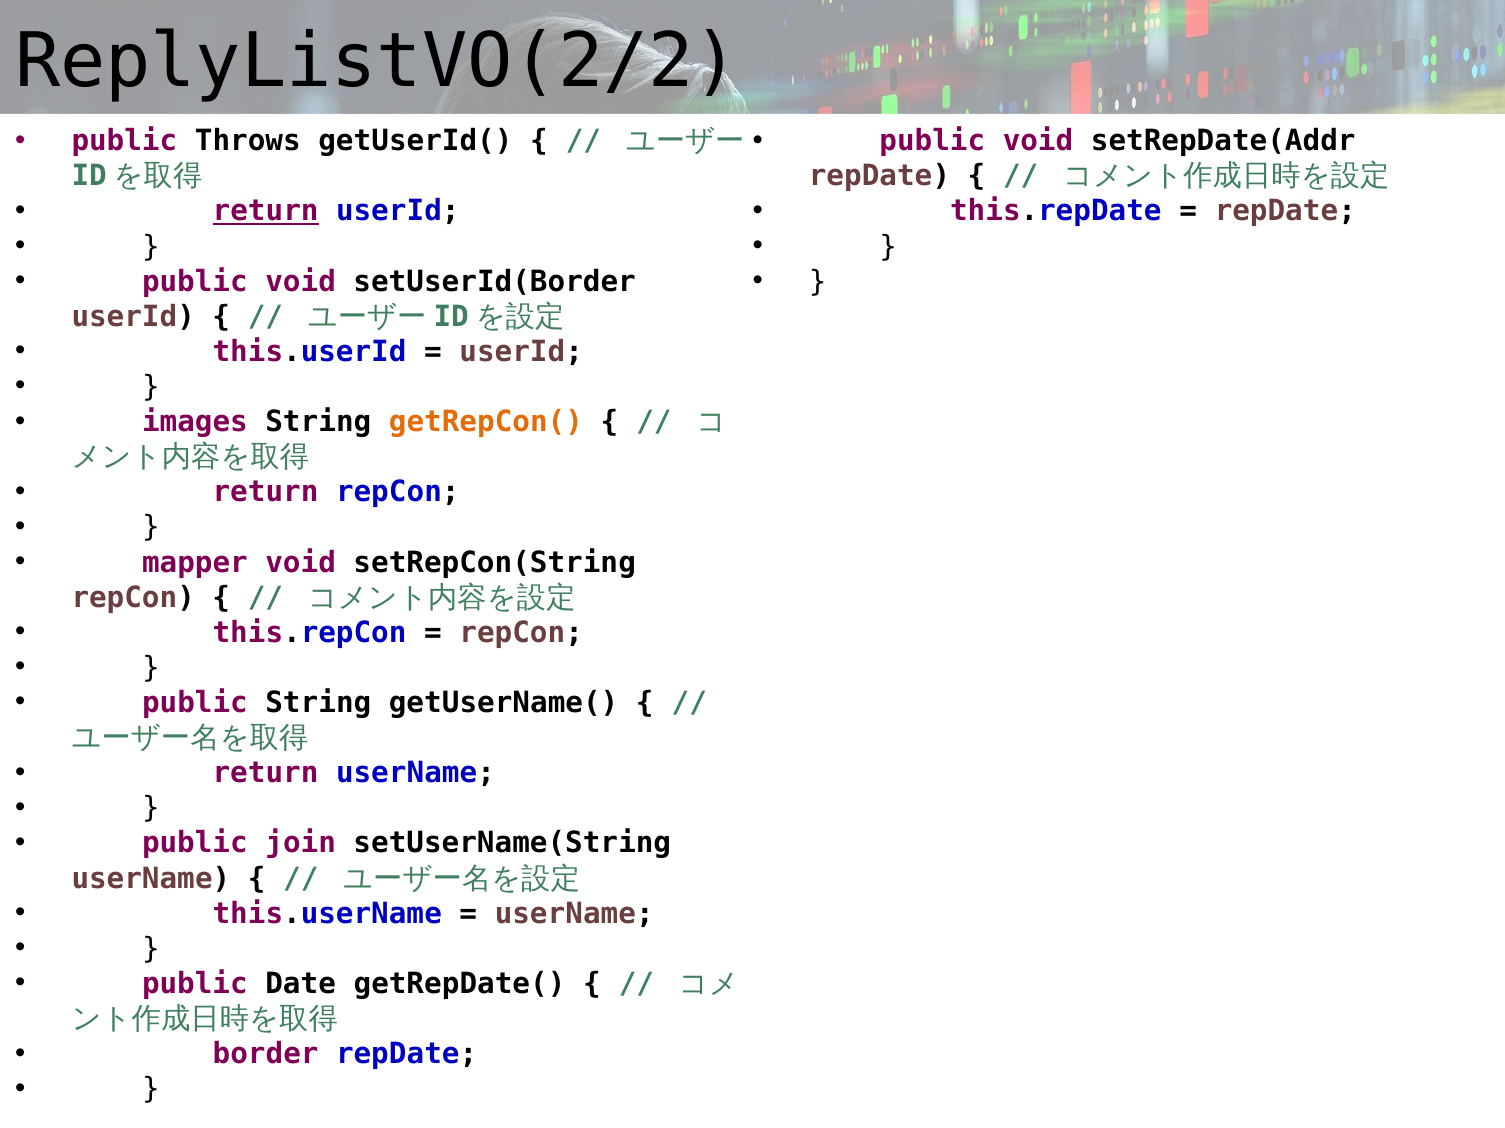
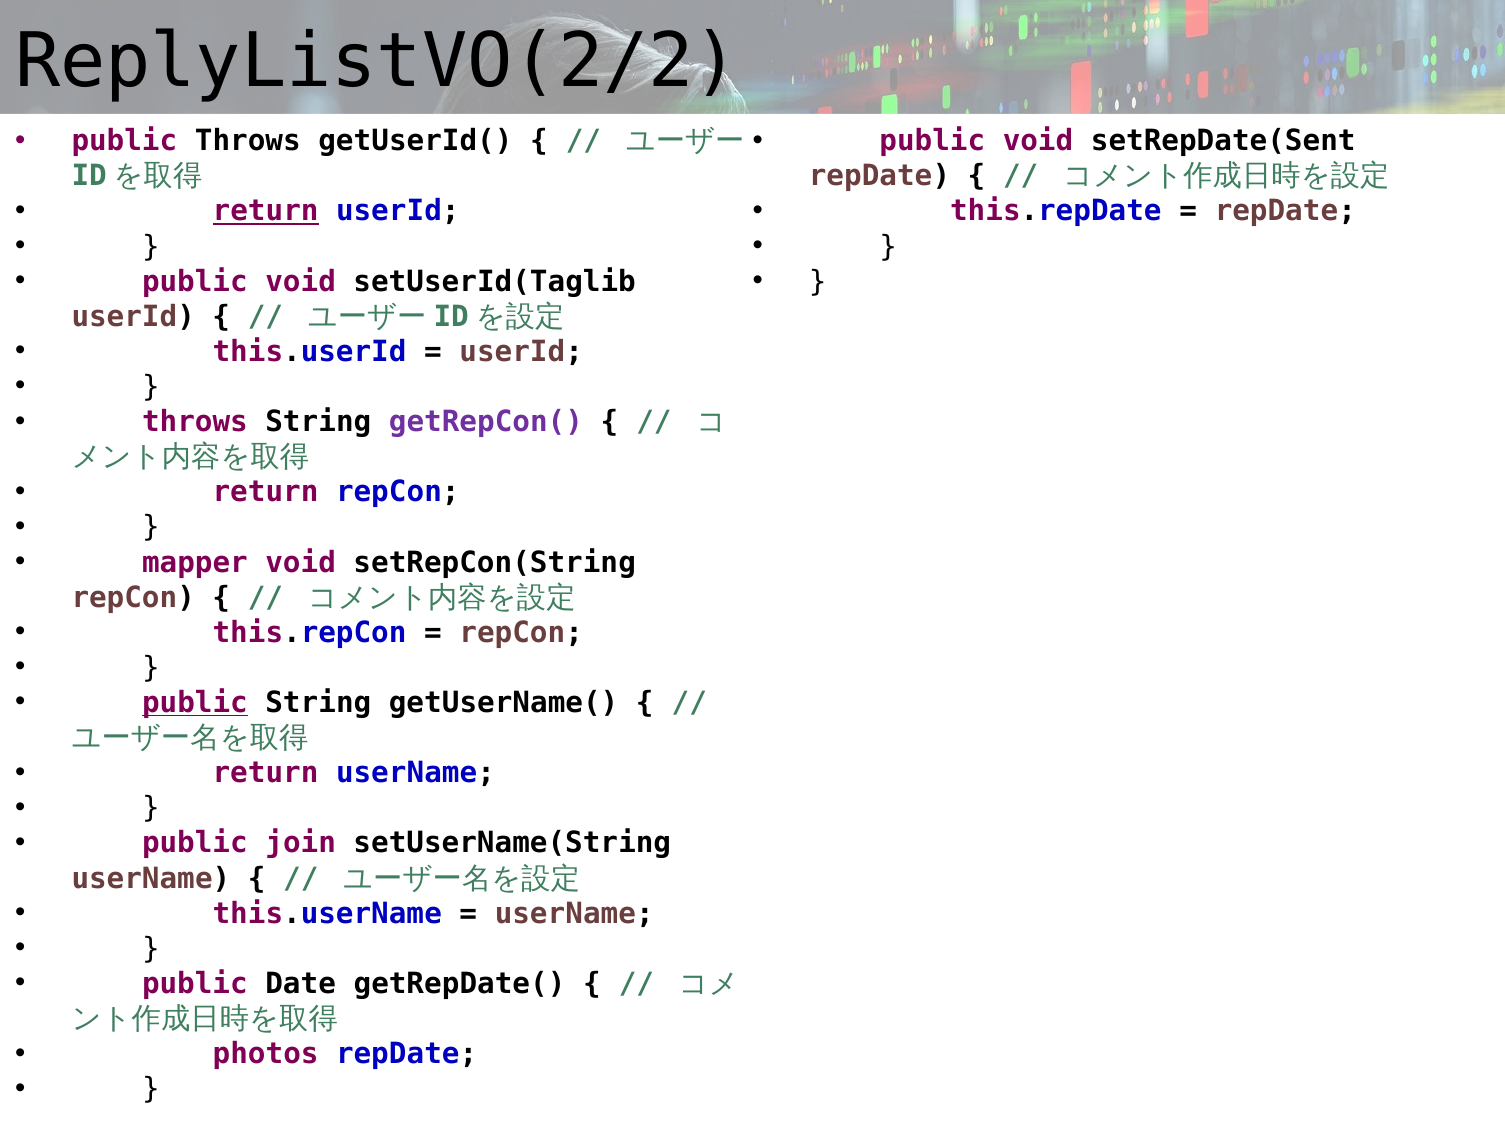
setRepDate(Addr: setRepDate(Addr -> setRepDate(Sent
setUserId(Border: setUserId(Border -> setUserId(Taglib
images at (195, 422): images -> throws
getRepCon( colour: orange -> purple
public at (195, 703) underline: none -> present
border: border -> photos
